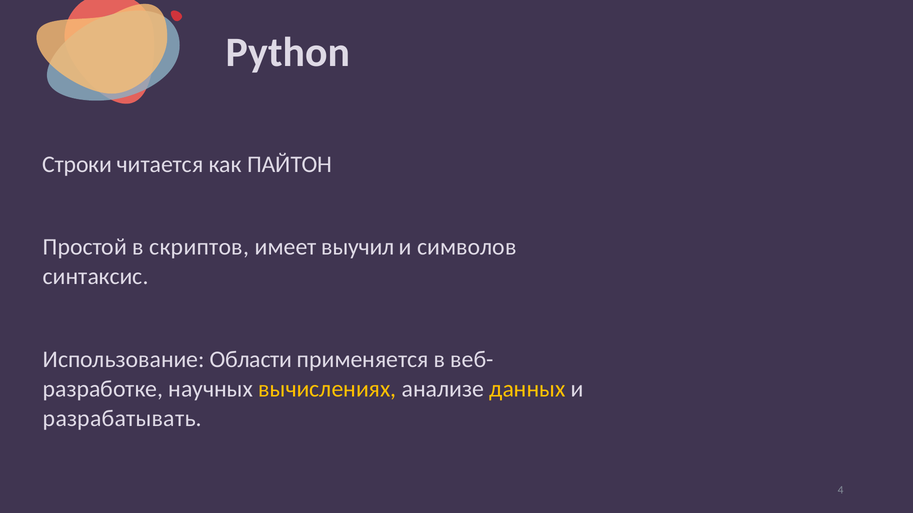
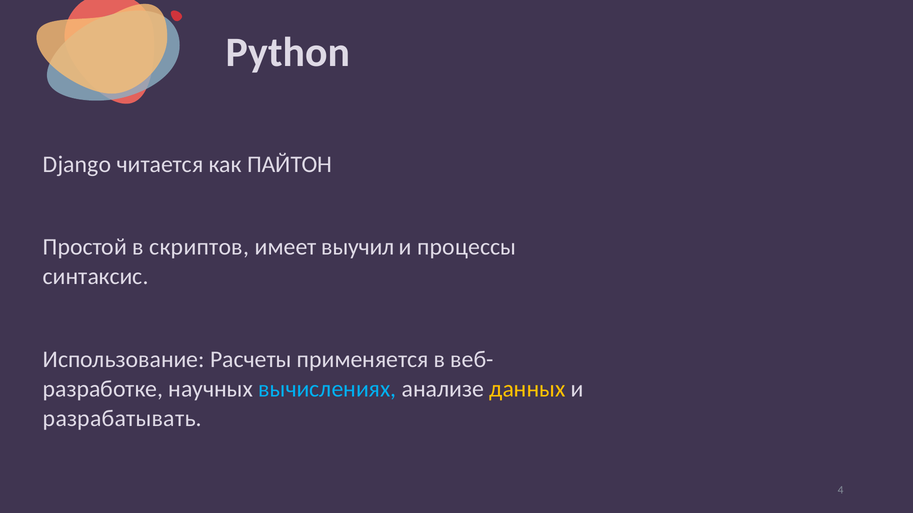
Строки: Строки -> Django
символов: символов -> процессы
Области: Области -> Расчеты
вычислениях colour: yellow -> light blue
